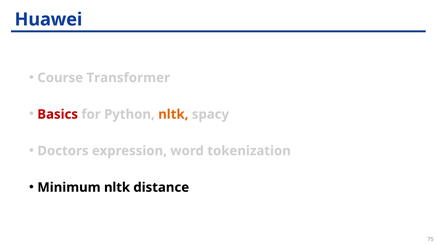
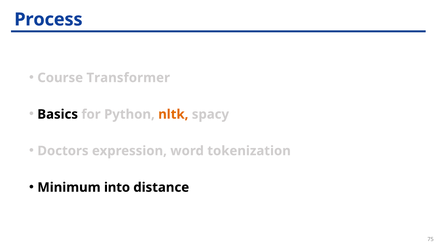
Huawei: Huawei -> Process
Basics colour: red -> black
Minimum nltk: nltk -> into
